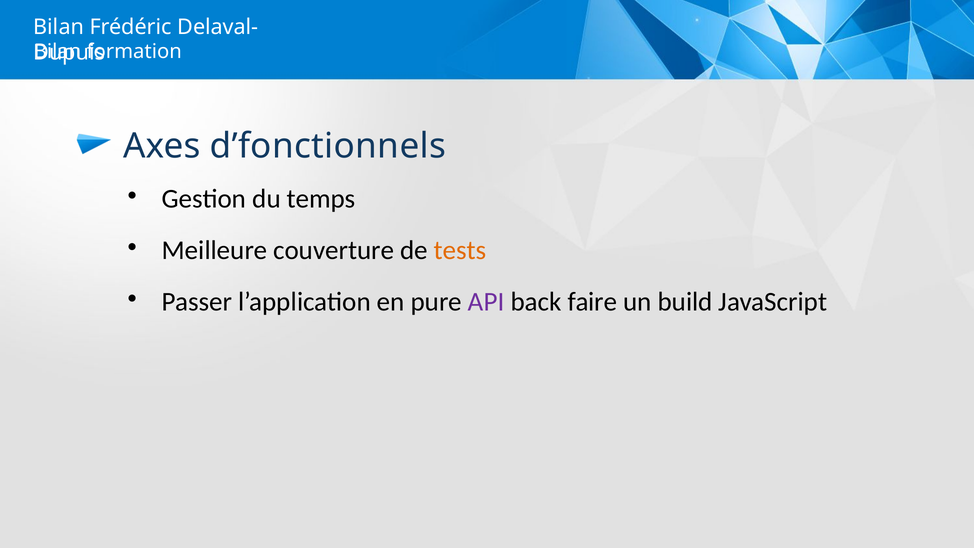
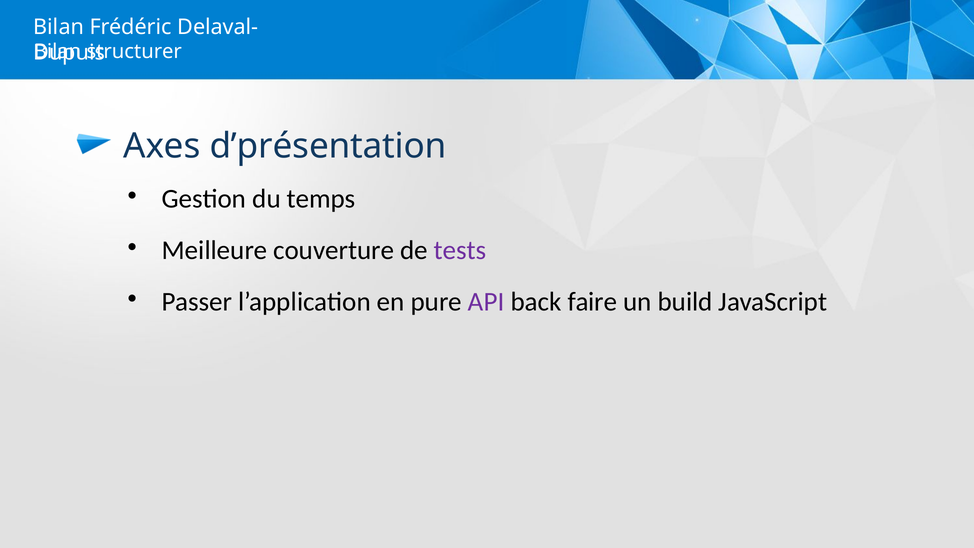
formation: formation -> structurer
d’fonctionnels: d’fonctionnels -> d’présentation
tests colour: orange -> purple
